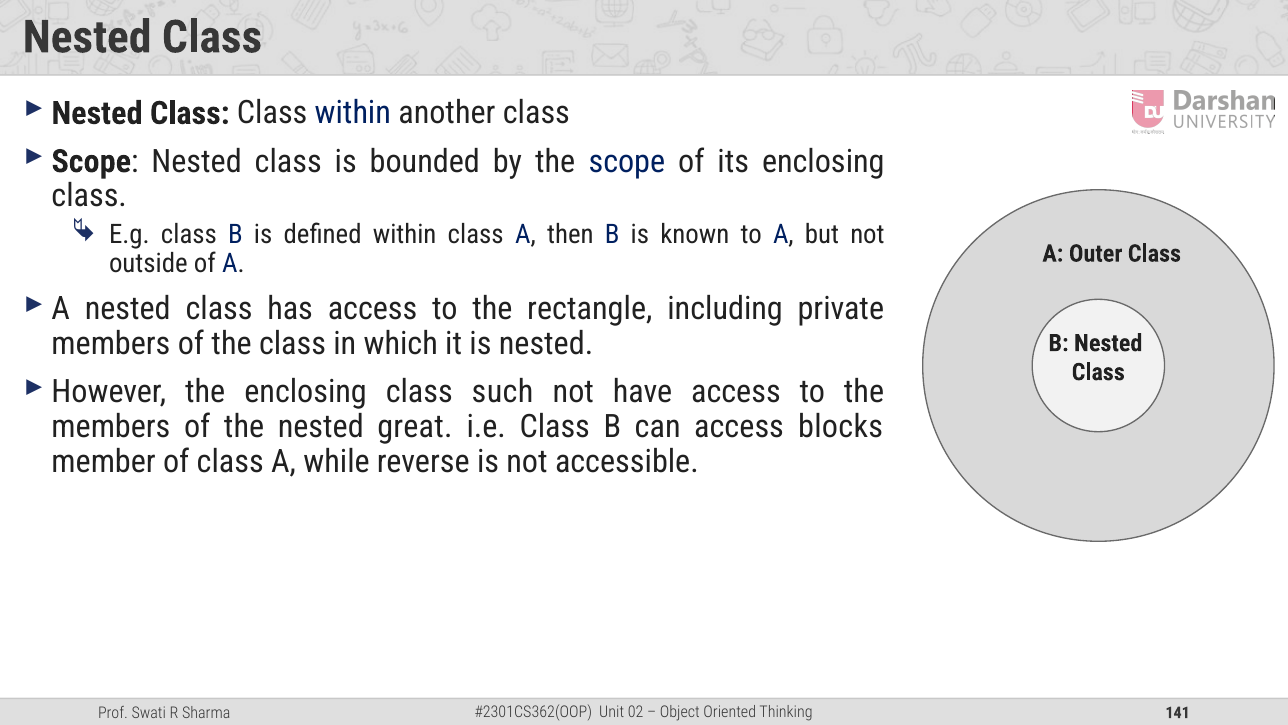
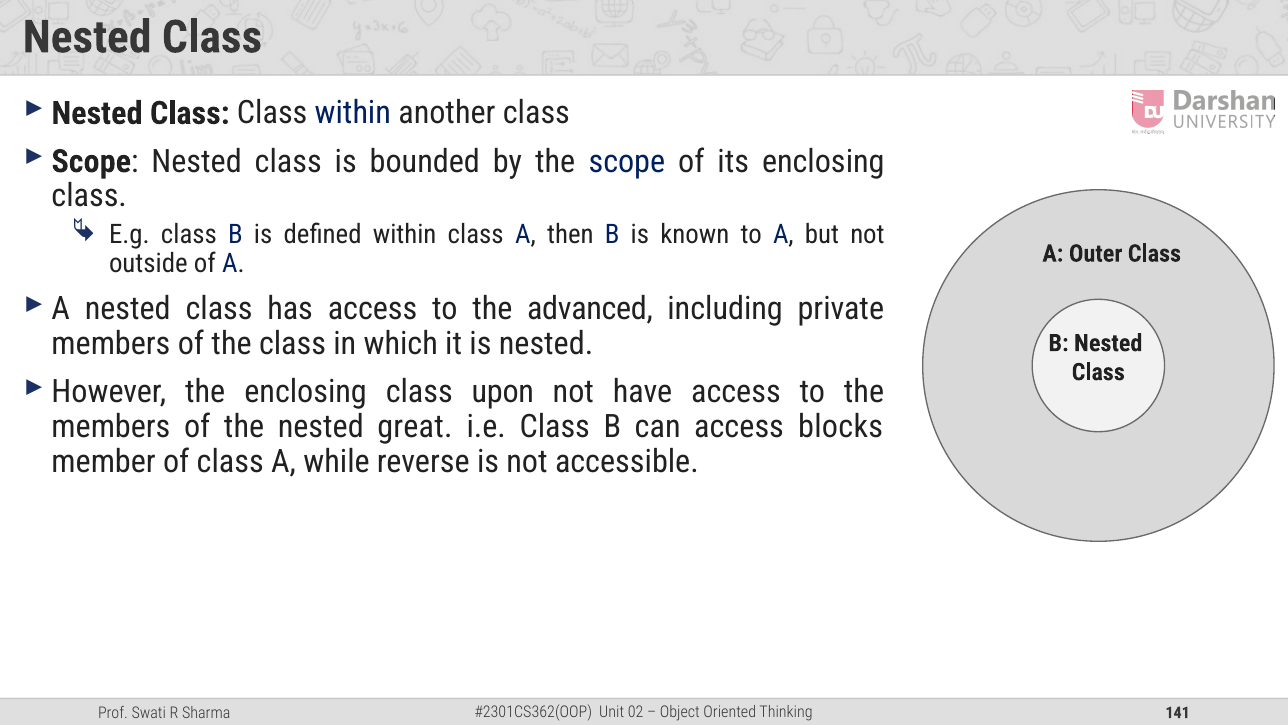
rectangle: rectangle -> advanced
such: such -> upon
